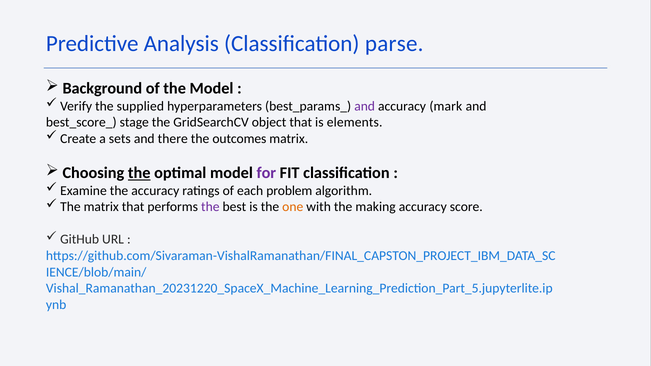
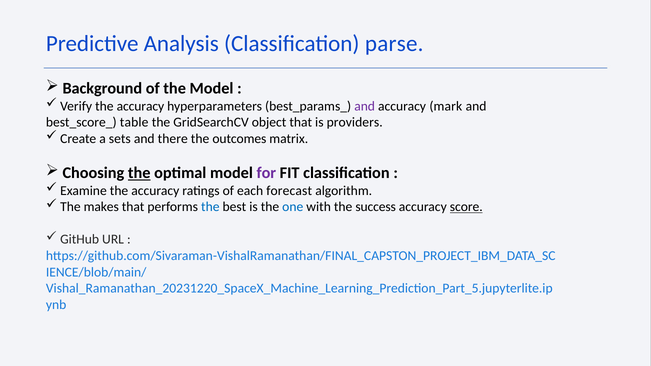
Verify the supplied: supplied -> accuracy
stage: stage -> table
elements: elements -> providers
problem: problem -> forecast
The matrix: matrix -> makes
the at (210, 207) colour: purple -> blue
one colour: orange -> blue
making: making -> success
score underline: none -> present
